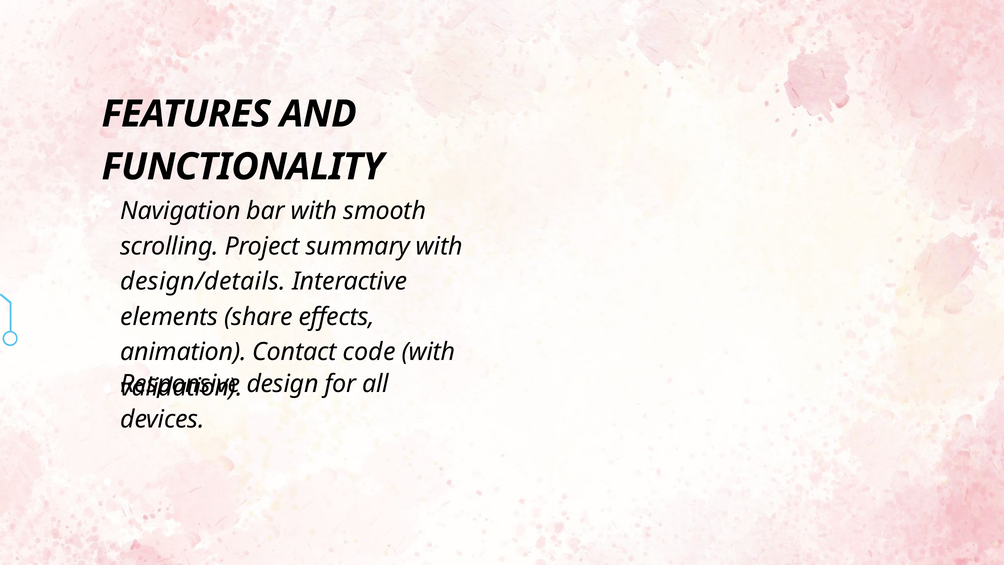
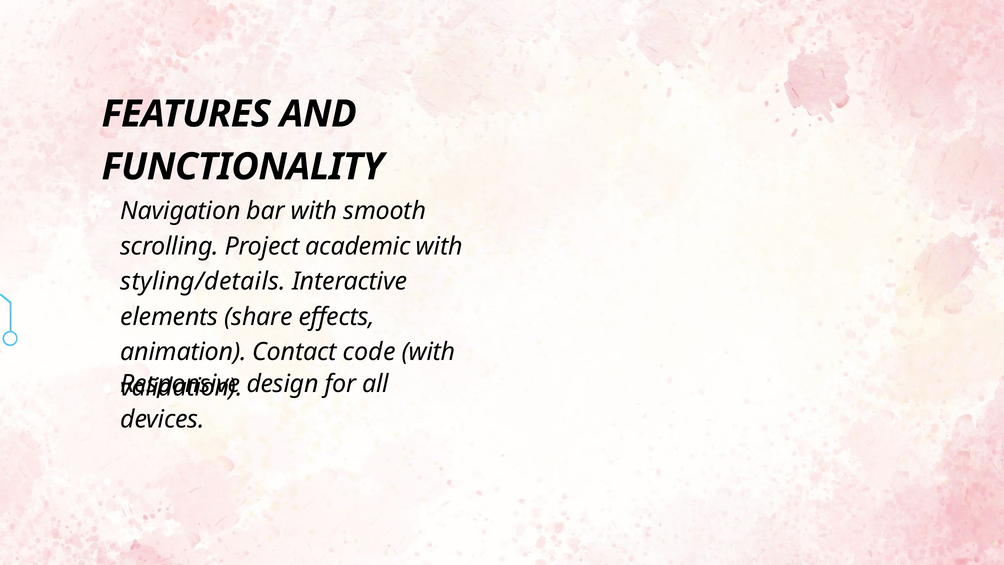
summary: summary -> academic
design/details: design/details -> styling/details
